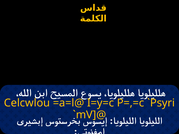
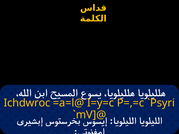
Celcwlou: Celcwlou -> Ichdwroc
